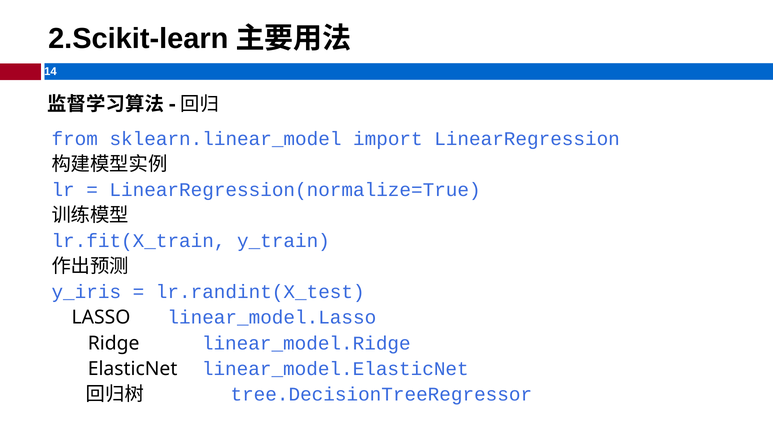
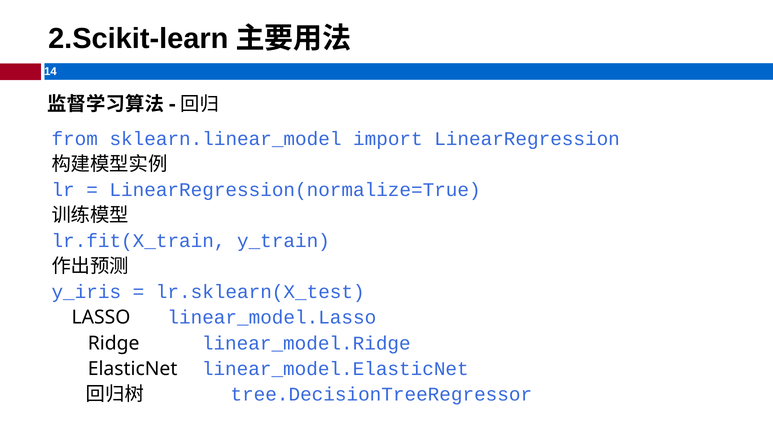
lr.randint(X_test: lr.randint(X_test -> lr.sklearn(X_test
